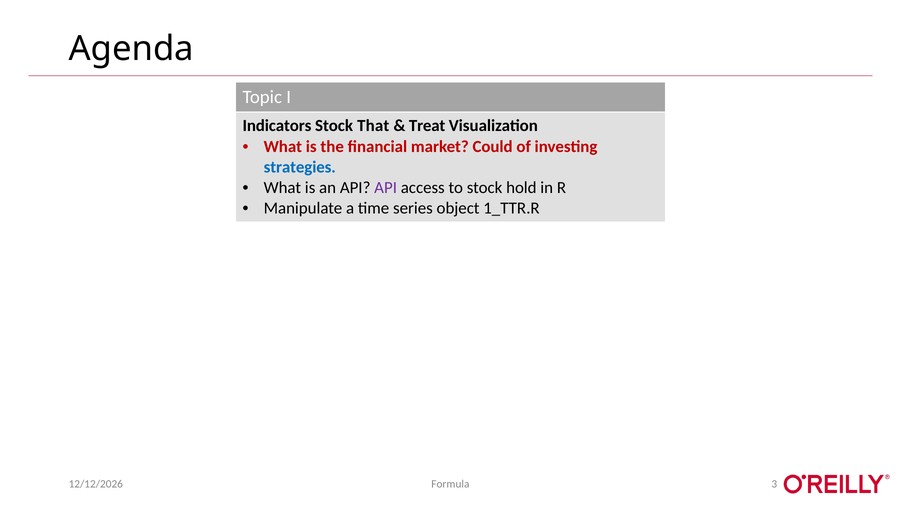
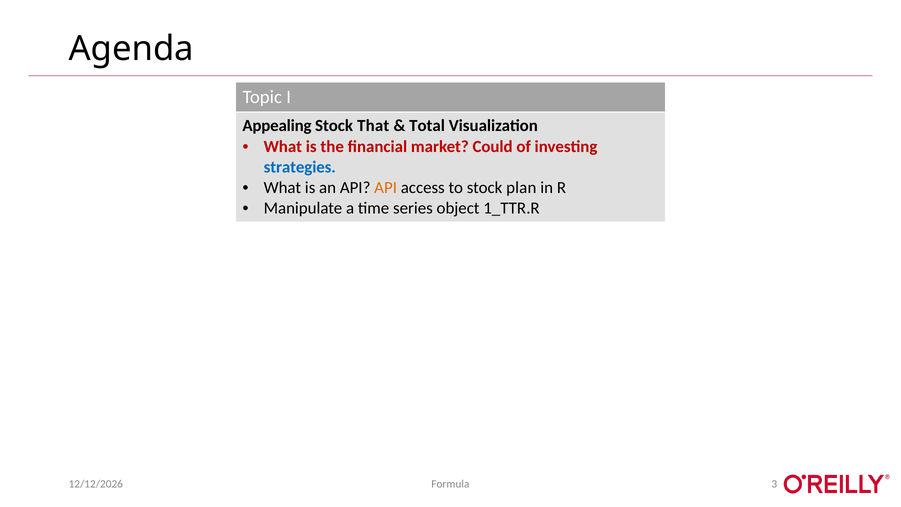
Indicators: Indicators -> Appealing
Treat: Treat -> Total
API at (386, 188) colour: purple -> orange
hold: hold -> plan
